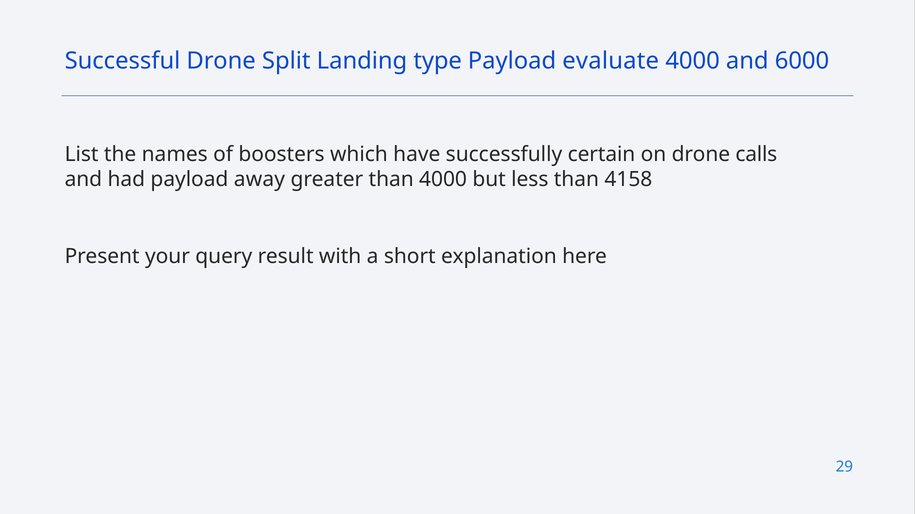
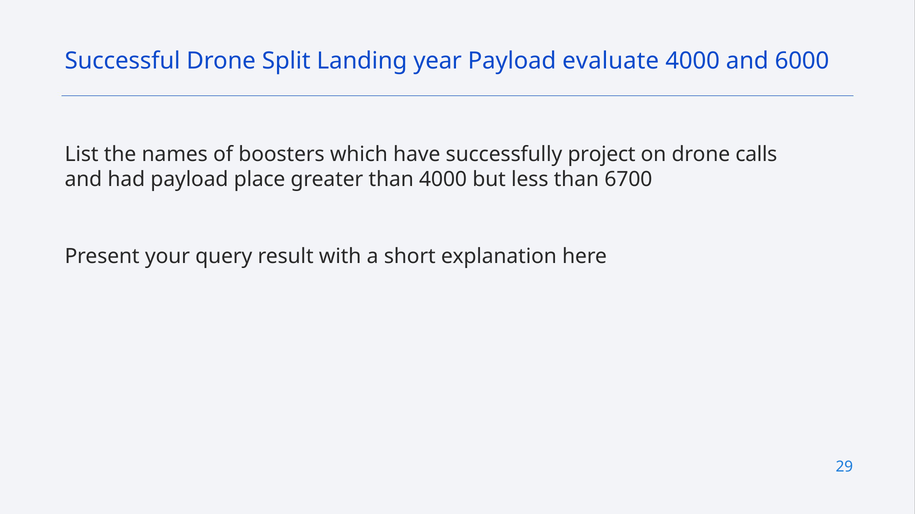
type: type -> year
certain: certain -> project
away: away -> place
4158: 4158 -> 6700
